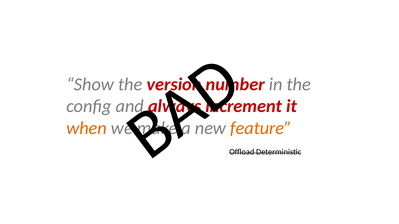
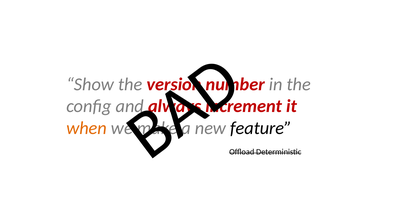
feature colour: orange -> black
